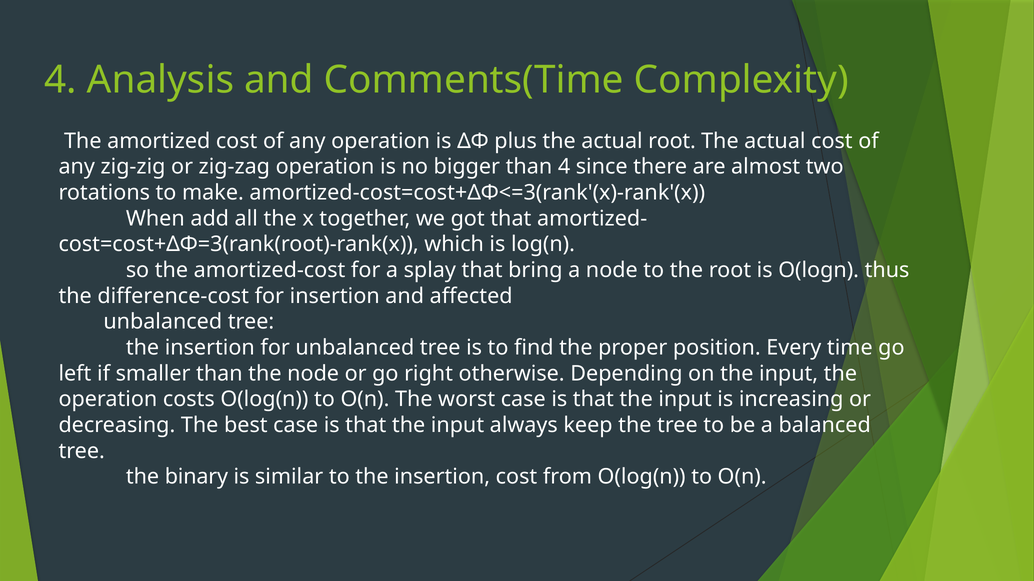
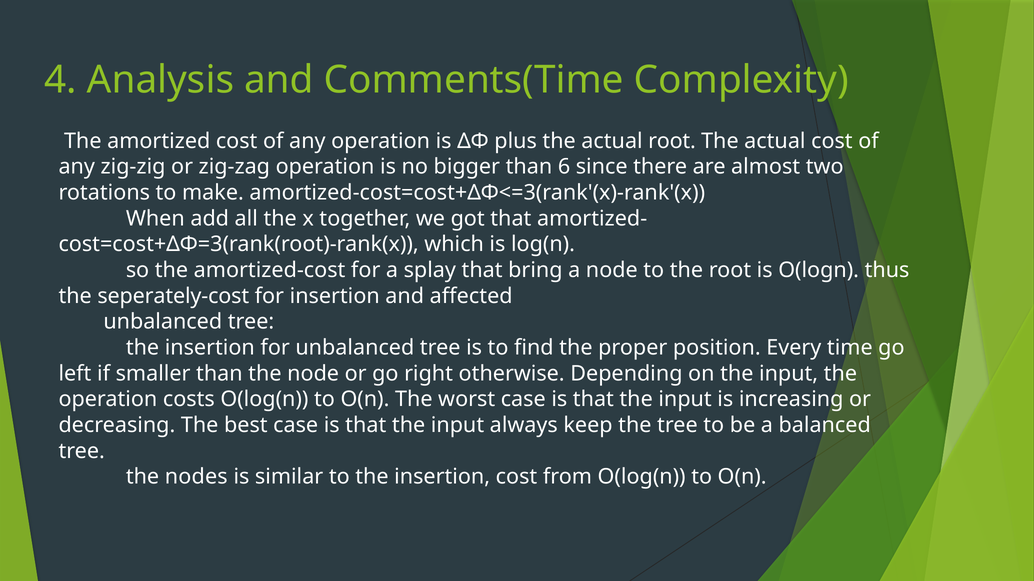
than 4: 4 -> 6
difference-cost: difference-cost -> seperately-cost
binary: binary -> nodes
